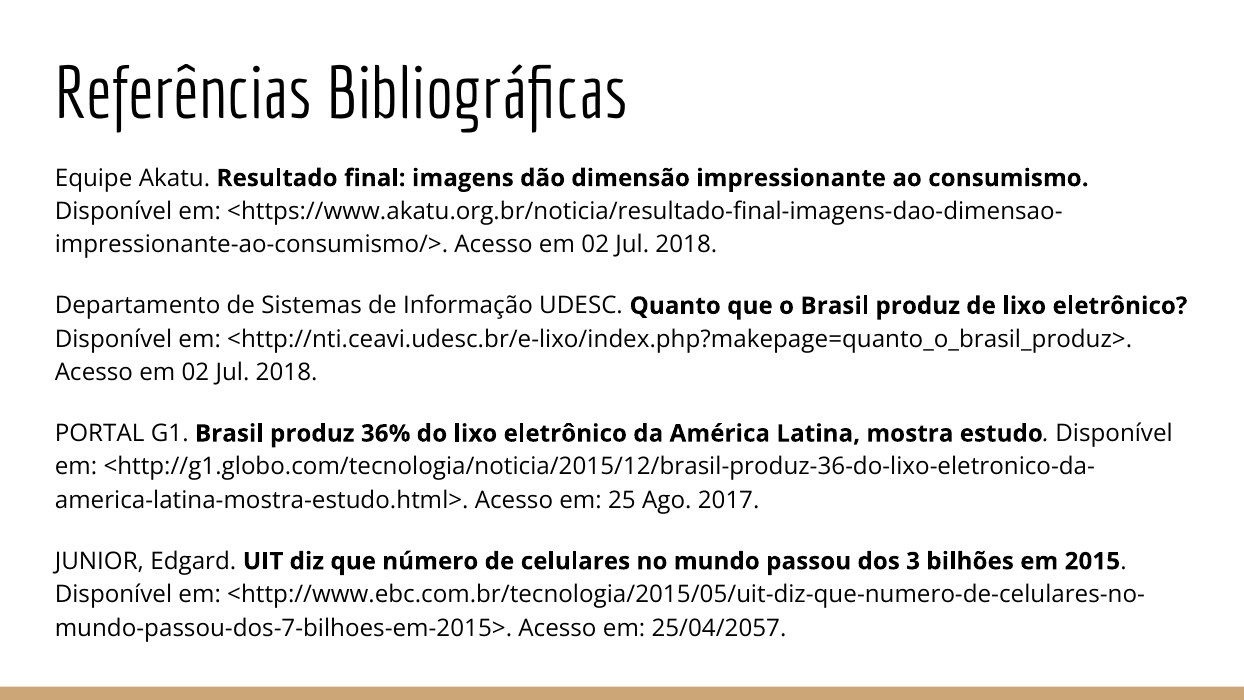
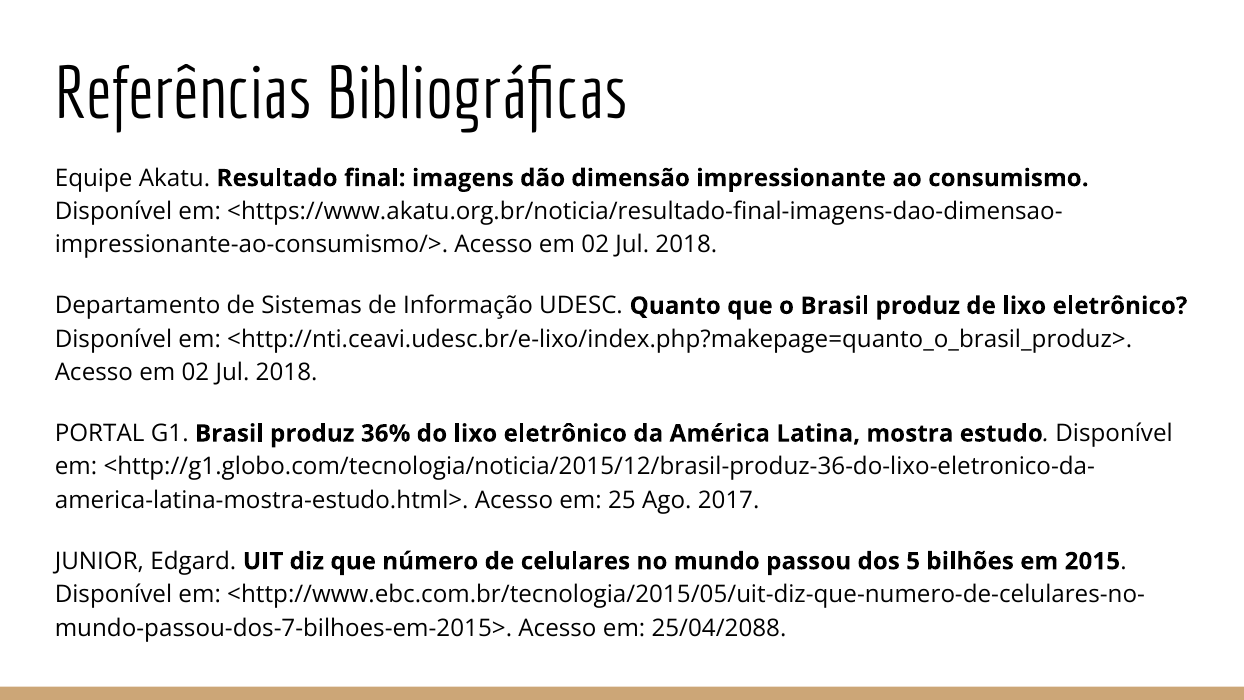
3: 3 -> 5
25/04/2057: 25/04/2057 -> 25/04/2088
